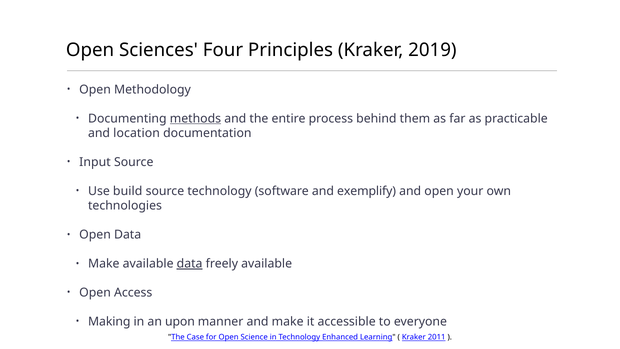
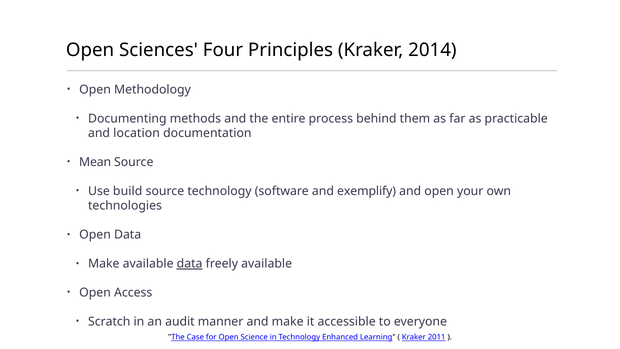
2019: 2019 -> 2014
methods underline: present -> none
Input: Input -> Mean
Making: Making -> Scratch
upon: upon -> audit
